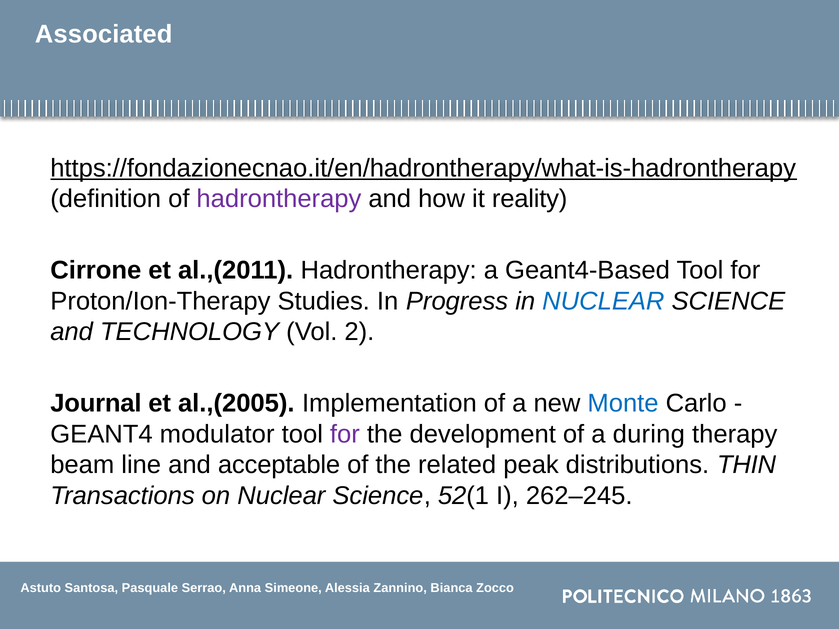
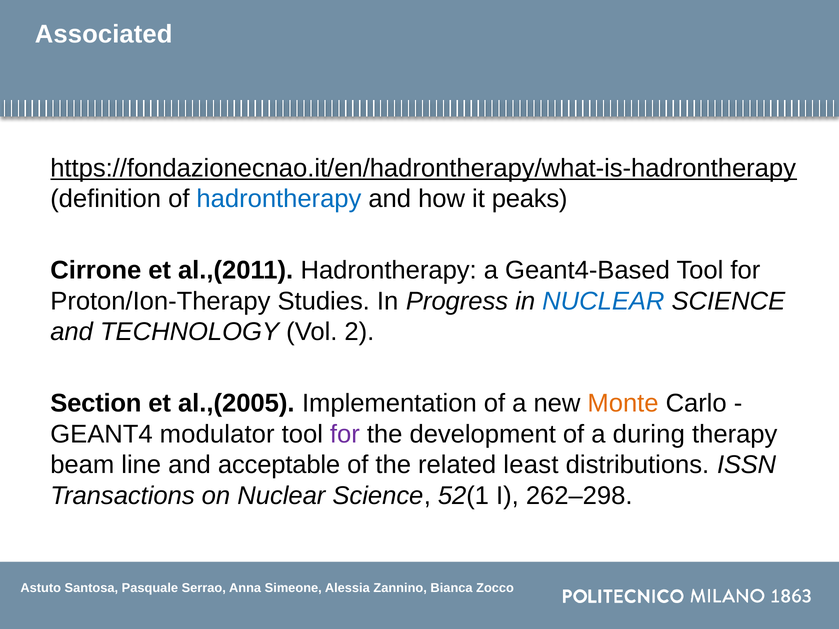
hadrontherapy at (279, 199) colour: purple -> blue
reality: reality -> peaks
Journal: Journal -> Section
Monte colour: blue -> orange
peak: peak -> least
THIN: THIN -> ISSN
262–245: 262–245 -> 262–298
